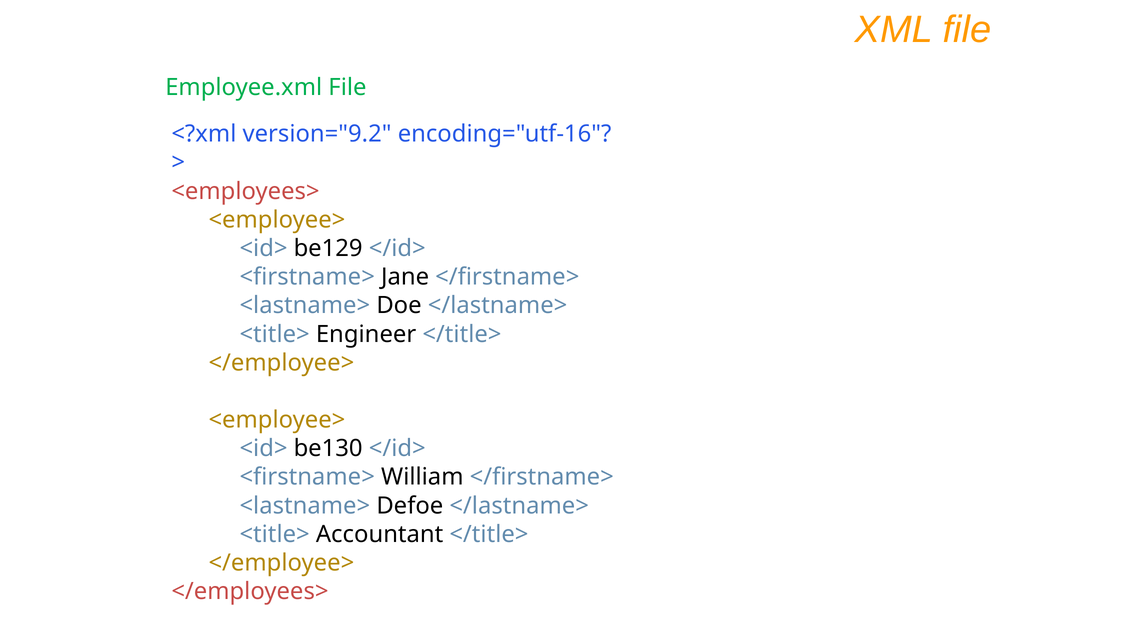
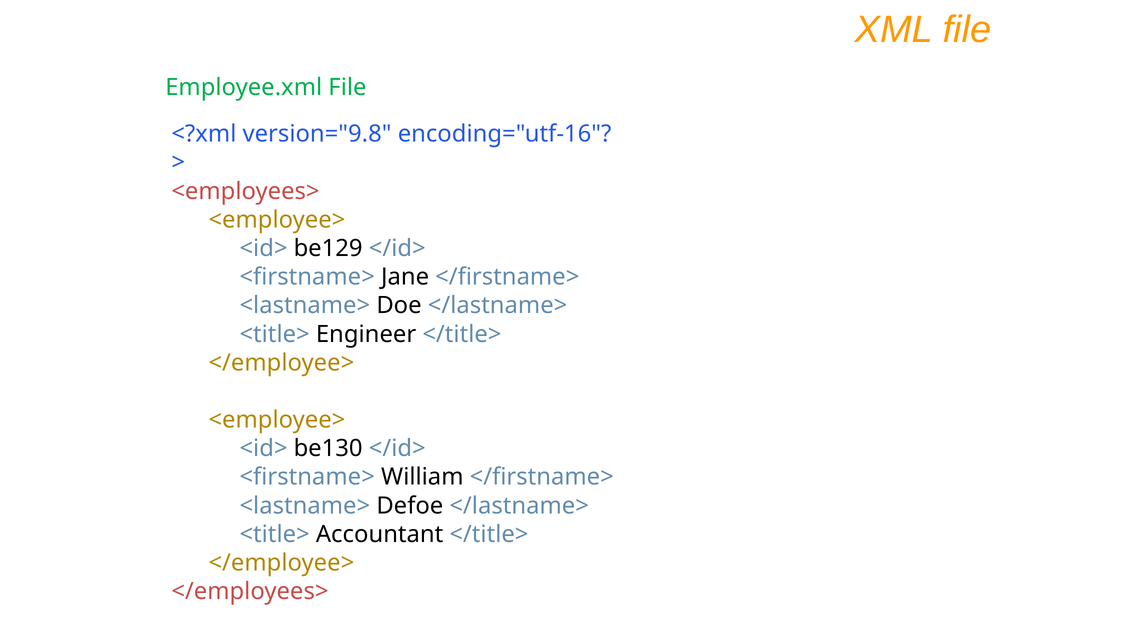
version="9.2: version="9.2 -> version="9.8
